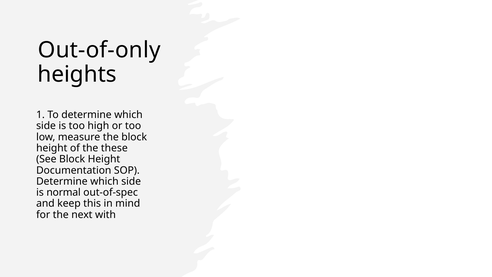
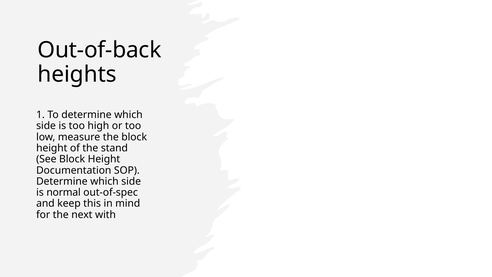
Out-of-only: Out-of-only -> Out-of-back
these: these -> stand
